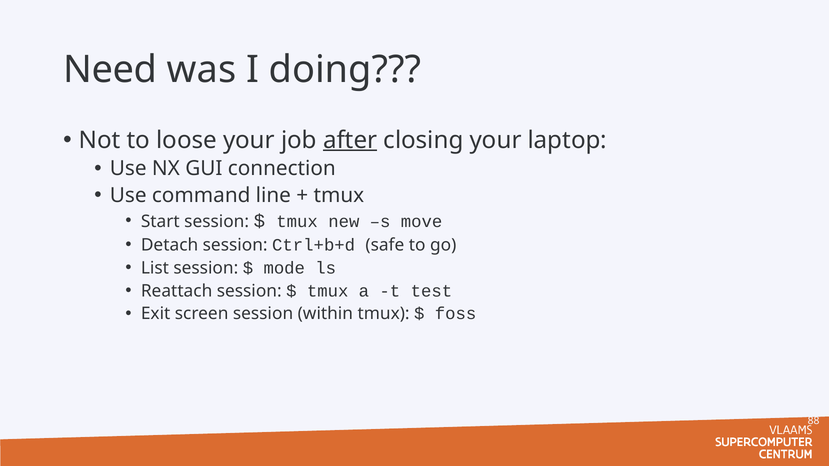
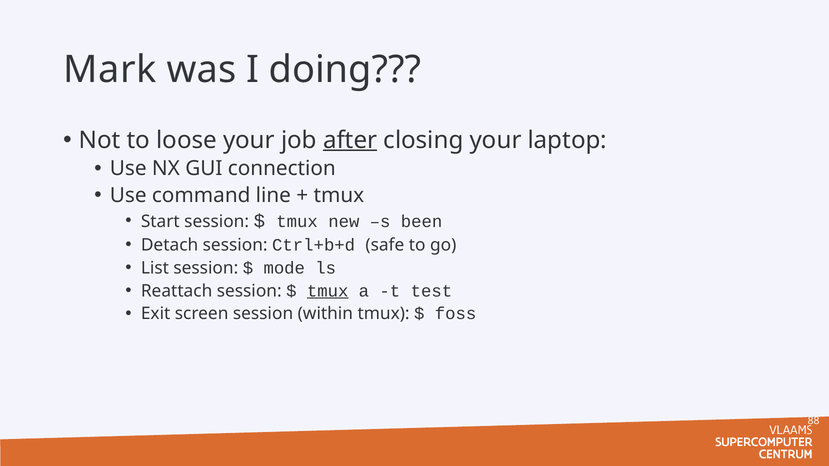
Need: Need -> Mark
move: move -> been
tmux at (328, 291) underline: none -> present
